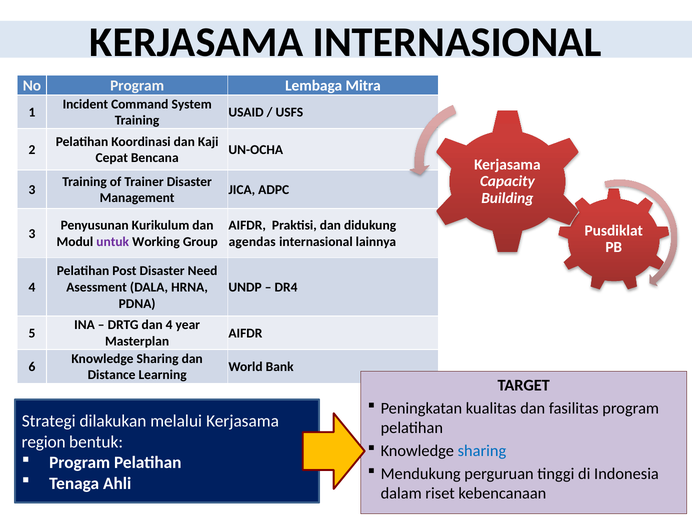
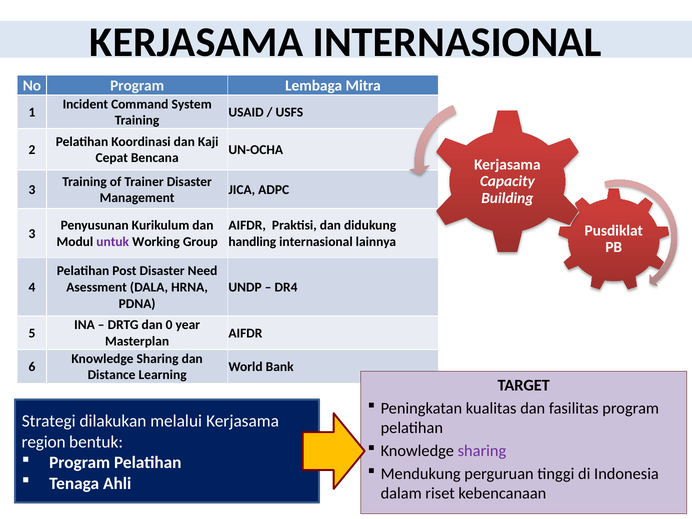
agendas: agendas -> handling
dan 4: 4 -> 0
sharing at (482, 451) colour: blue -> purple
